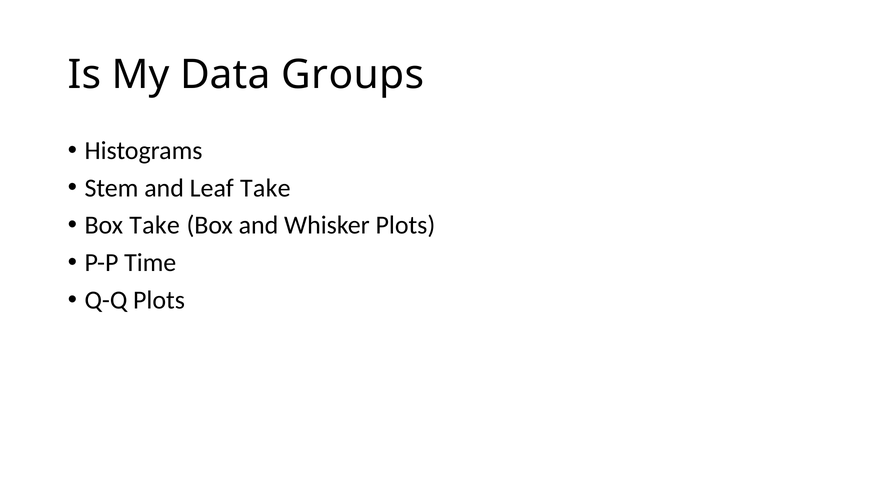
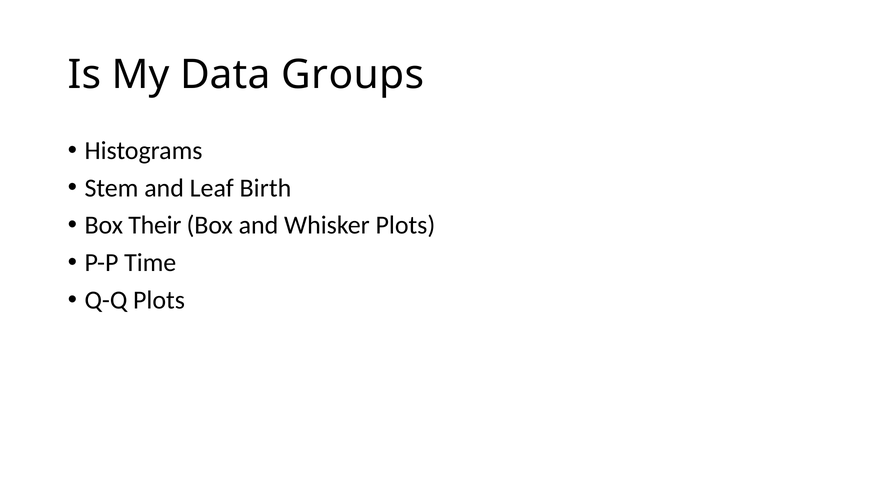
Leaf Take: Take -> Birth
Box Take: Take -> Their
